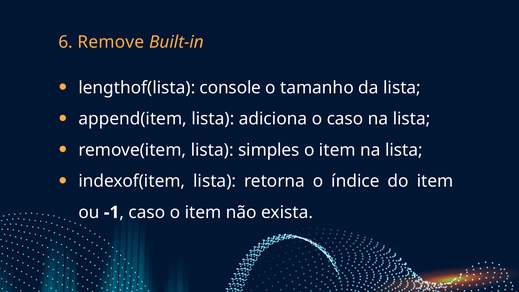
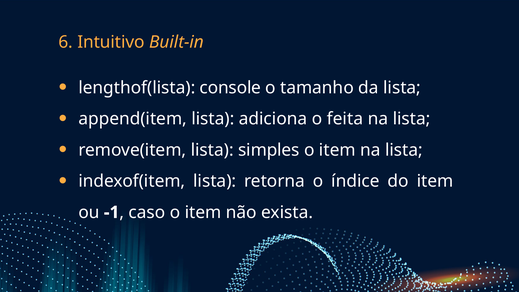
Remove: Remove -> Intuitivo
o caso: caso -> feita
